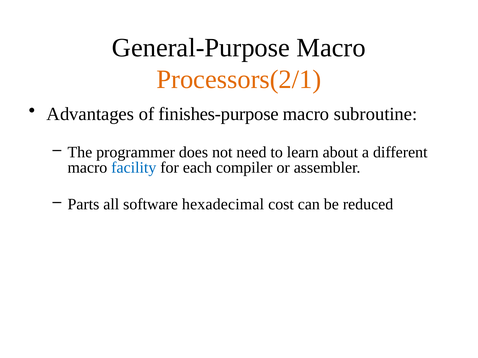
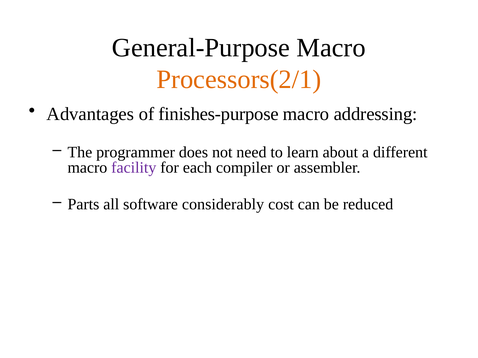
subroutine: subroutine -> addressing
facility colour: blue -> purple
hexadecimal: hexadecimal -> considerably
